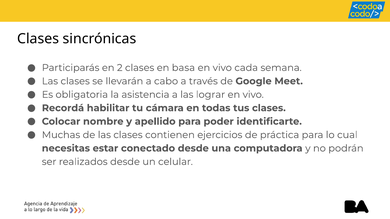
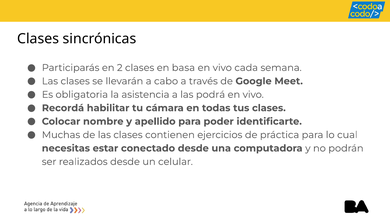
lograr: lograr -> podrá
